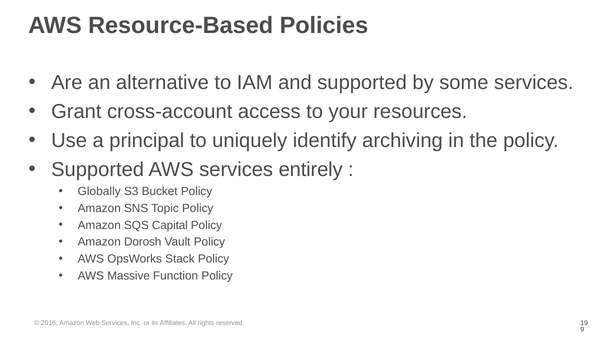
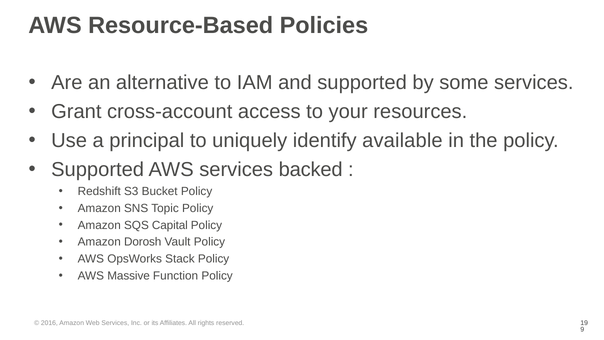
archiving: archiving -> available
entirely: entirely -> backed
Globally: Globally -> Redshift
